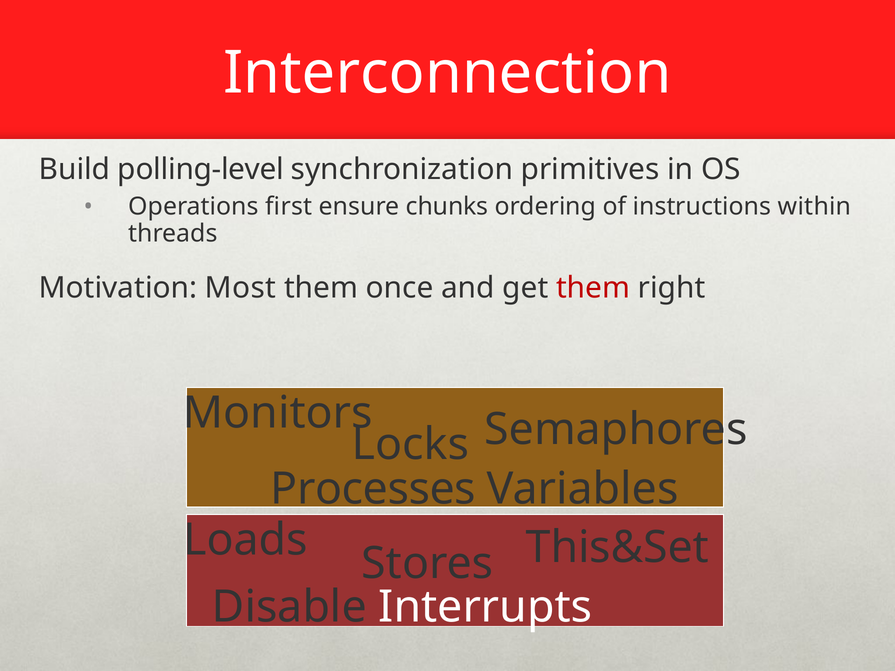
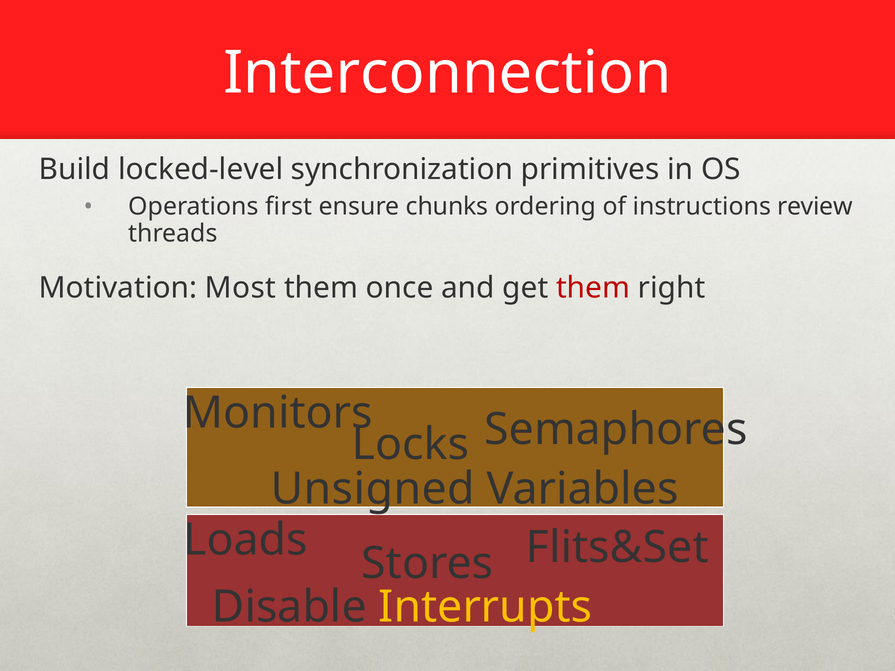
polling-level: polling-level -> locked-level
within: within -> review
Processes: Processes -> Unsigned
This&Set: This&Set -> Flits&Set
Interrupts colour: white -> yellow
